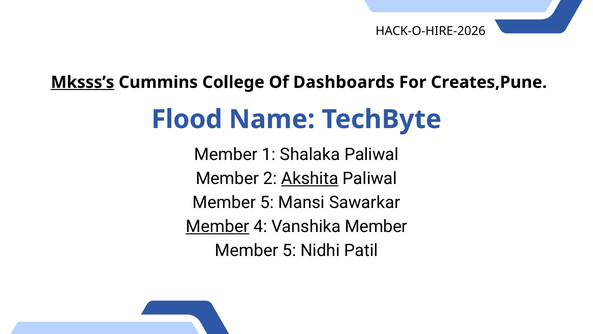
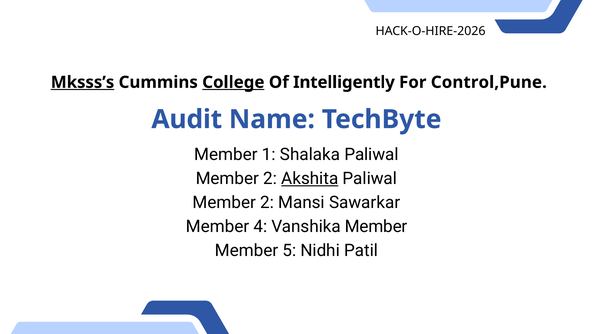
College underline: none -> present
Dashboards: Dashboards -> Intelligently
Creates,Pune: Creates,Pune -> Control,Pune
Flood: Flood -> Audit
5 at (267, 202): 5 -> 2
Member at (218, 226) underline: present -> none
